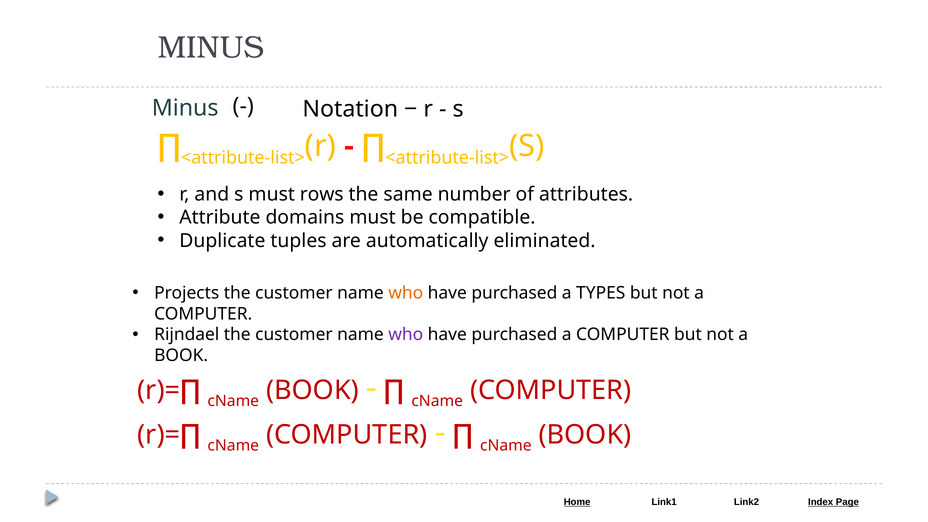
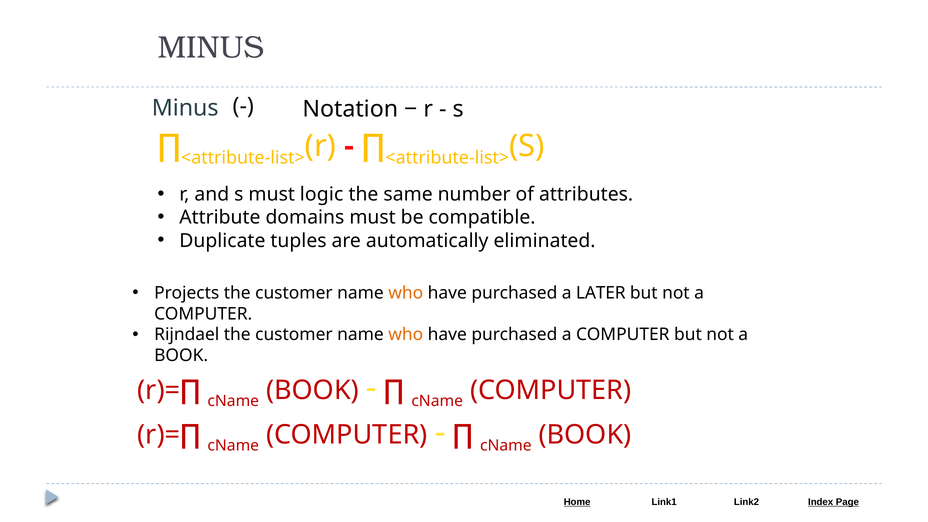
rows: rows -> logic
TYPES: TYPES -> LATER
who at (406, 335) colour: purple -> orange
